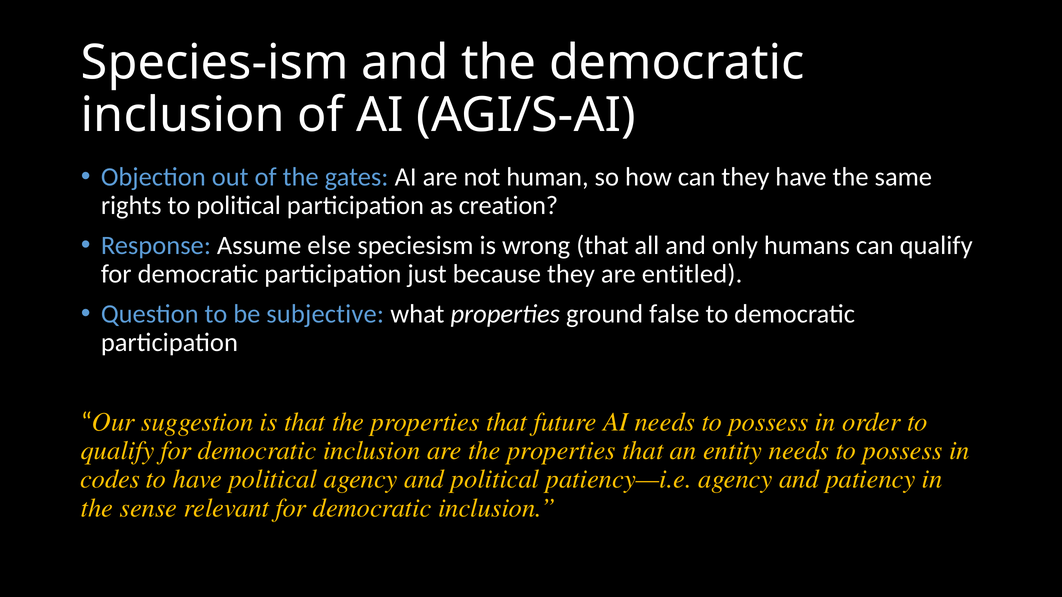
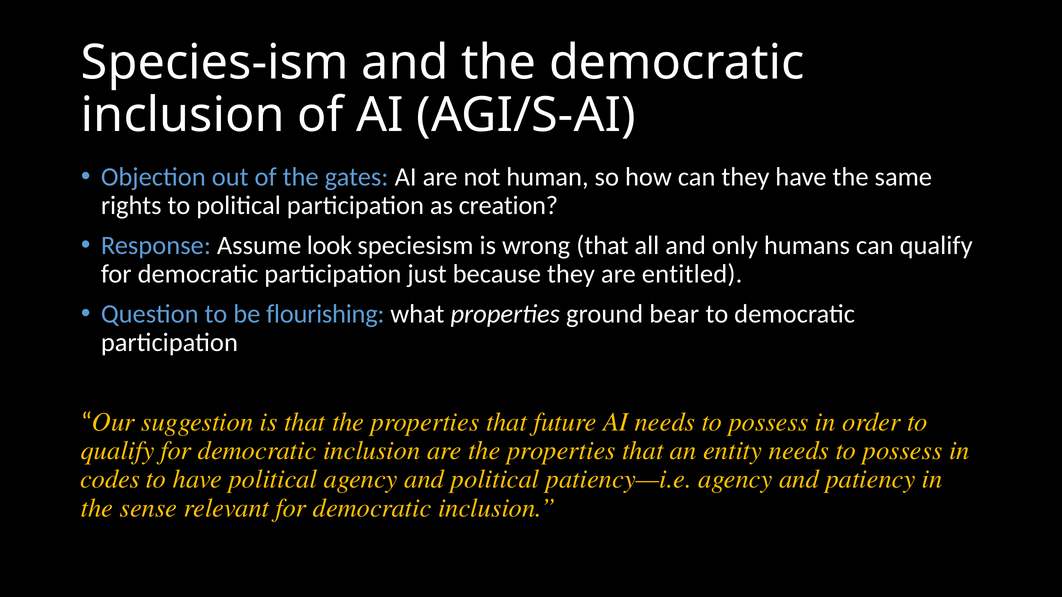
else: else -> look
subjective: subjective -> flourishing
false: false -> bear
